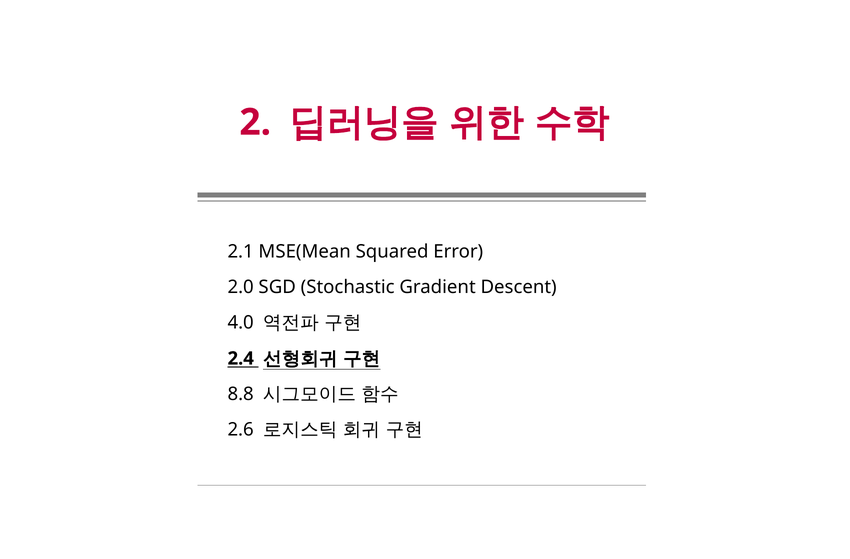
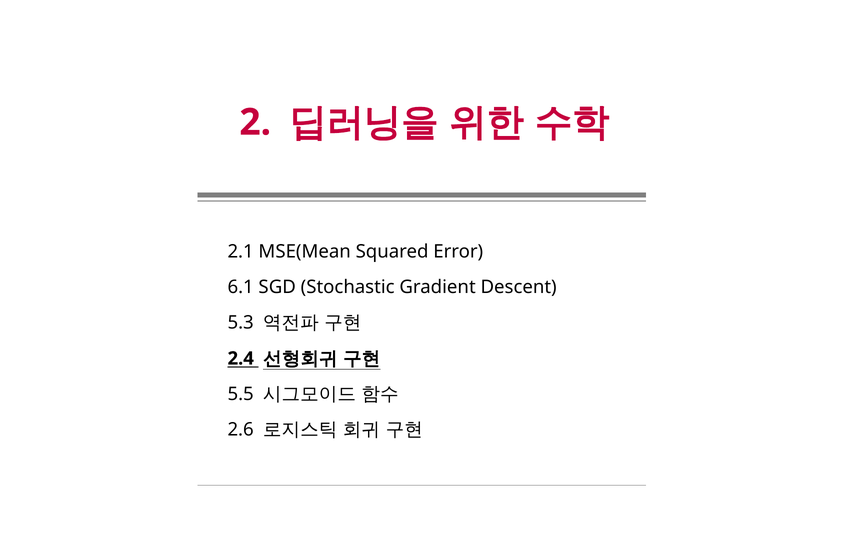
2.0: 2.0 -> 6.1
4.0: 4.0 -> 5.3
8.8: 8.8 -> 5.5
